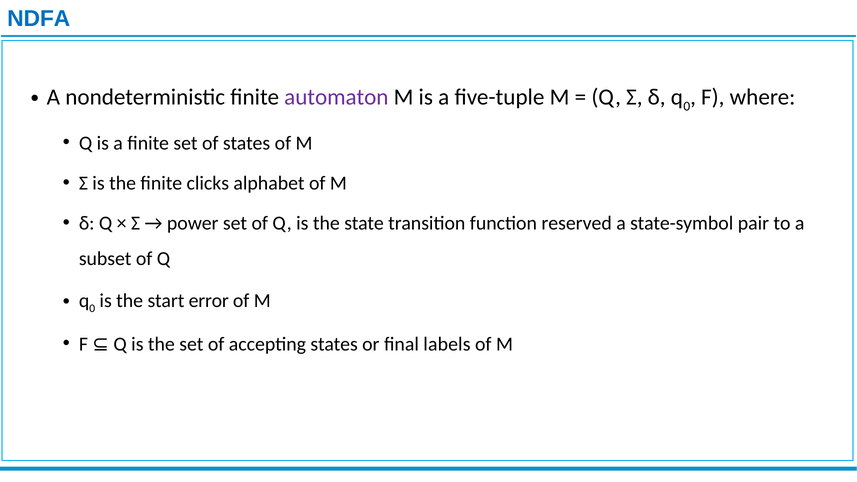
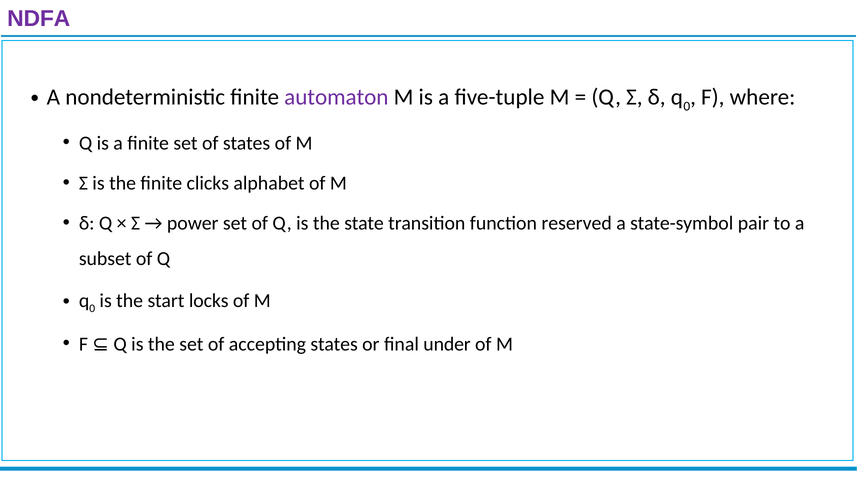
NDFA colour: blue -> purple
error: error -> locks
labels: labels -> under
